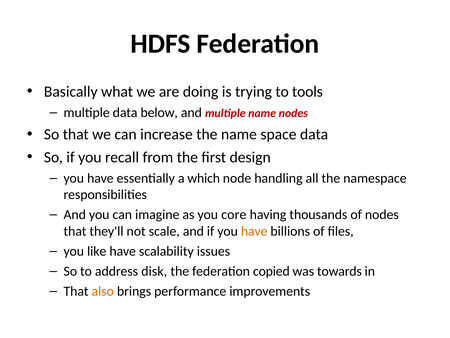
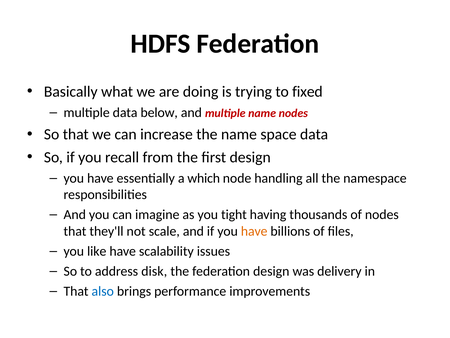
tools: tools -> fixed
core: core -> tight
federation copied: copied -> design
towards: towards -> delivery
also colour: orange -> blue
